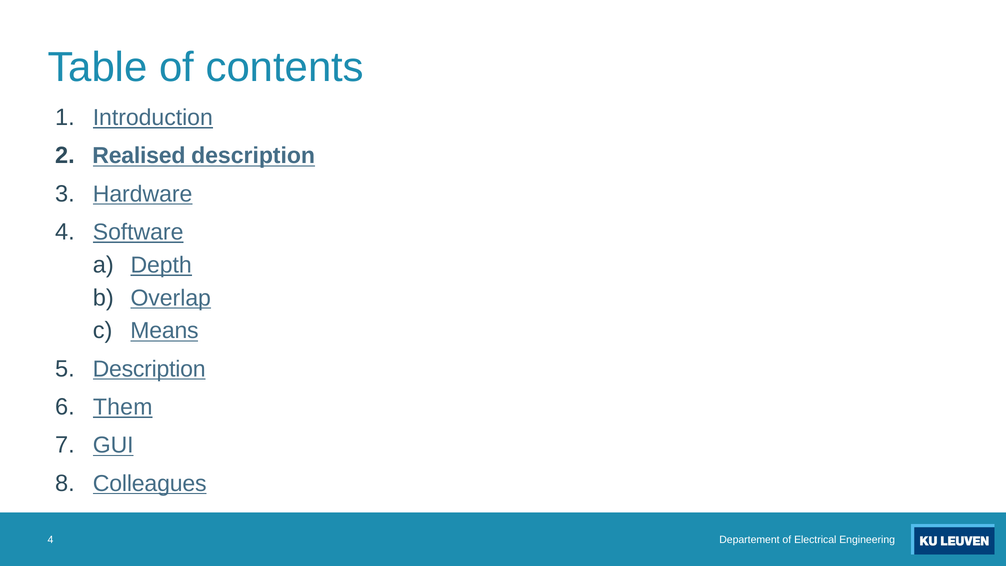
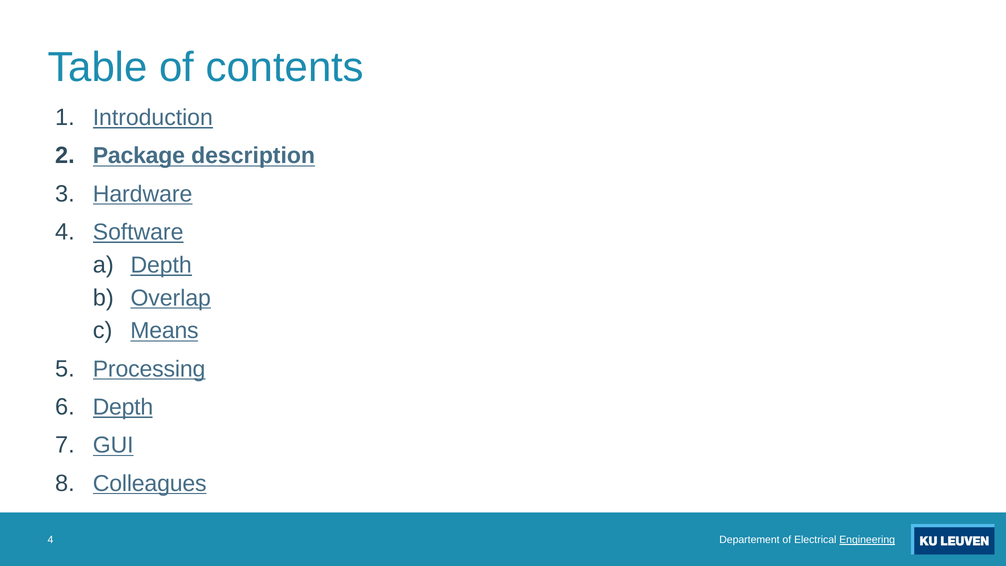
Realised: Realised -> Package
Description at (149, 369): Description -> Processing
Them at (123, 407): Them -> Depth
Engineering underline: none -> present
